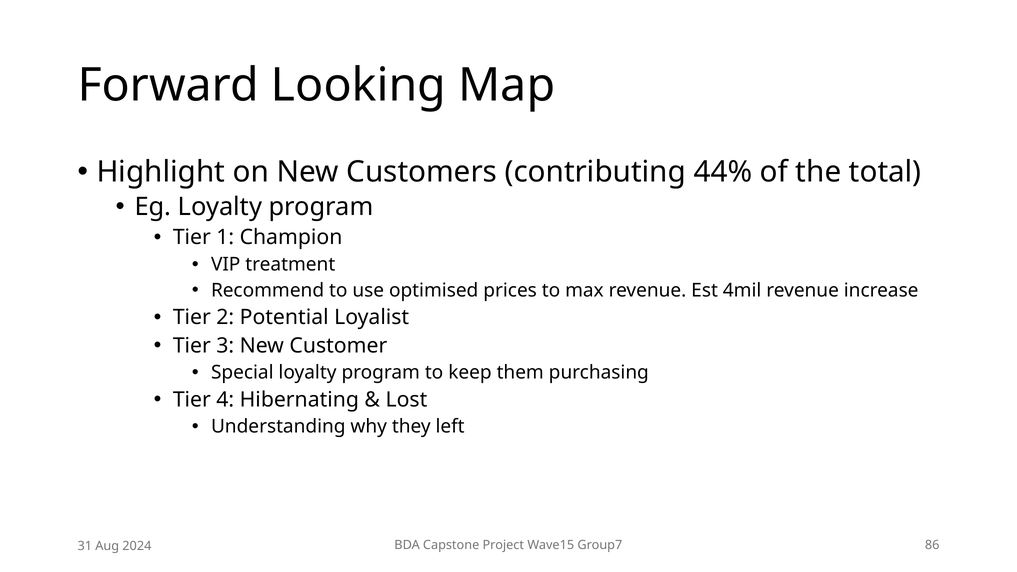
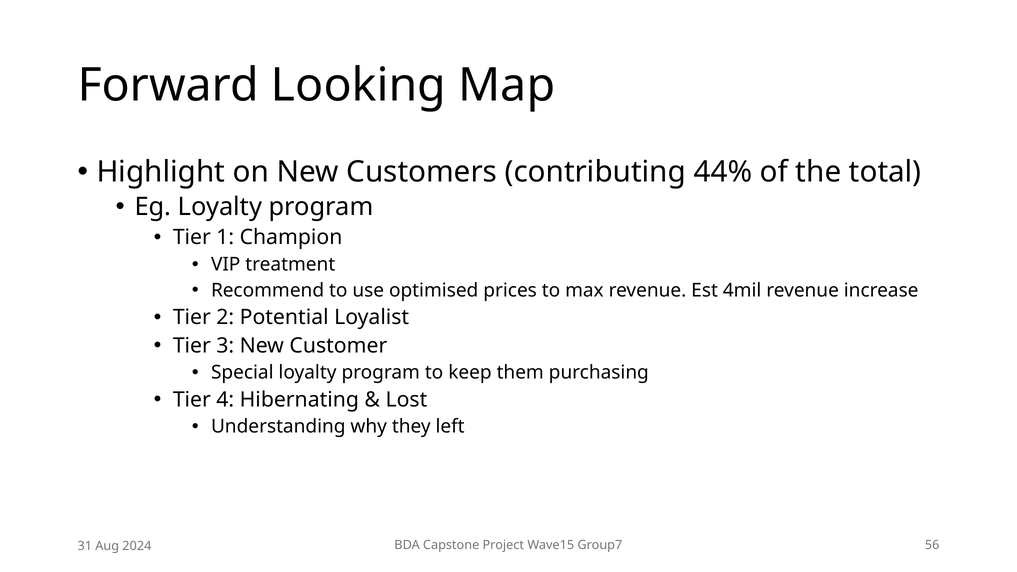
86: 86 -> 56
